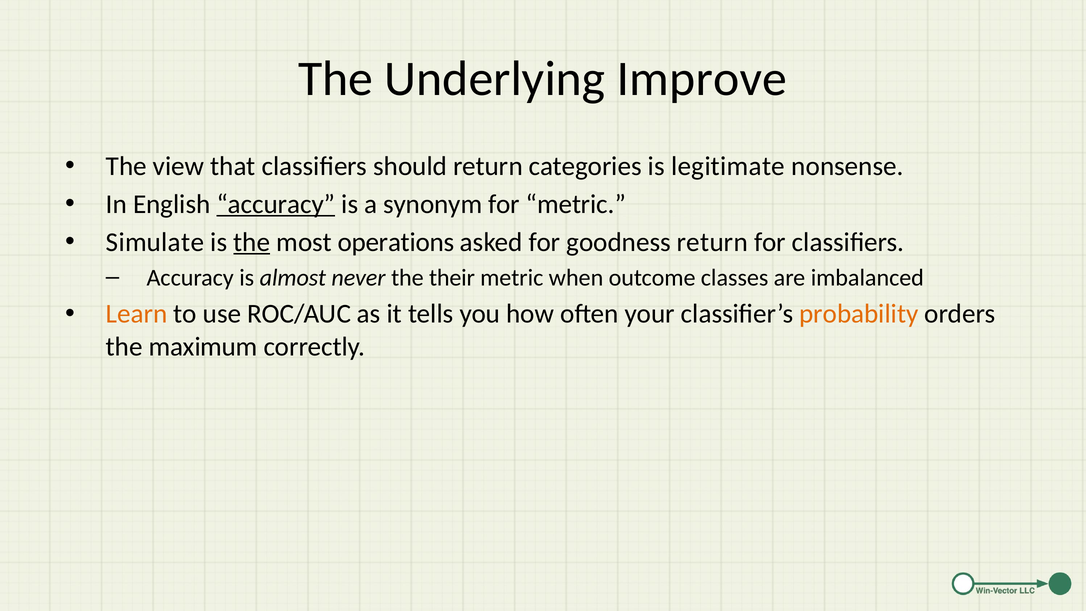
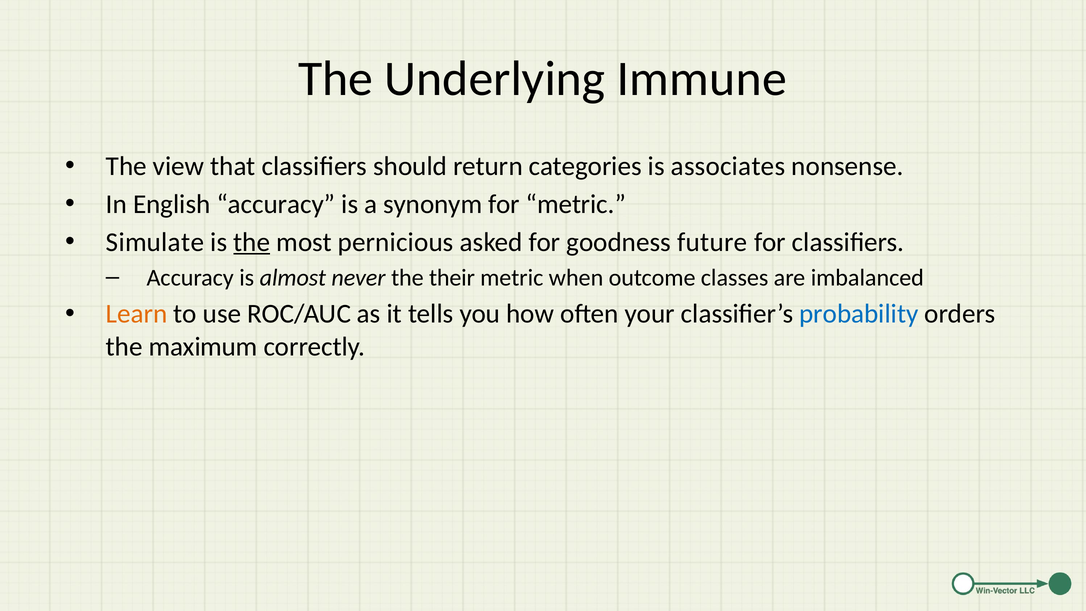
Improve: Improve -> Immune
legitimate: legitimate -> associates
accuracy at (276, 204) underline: present -> none
operations: operations -> pernicious
goodness return: return -> future
probability colour: orange -> blue
